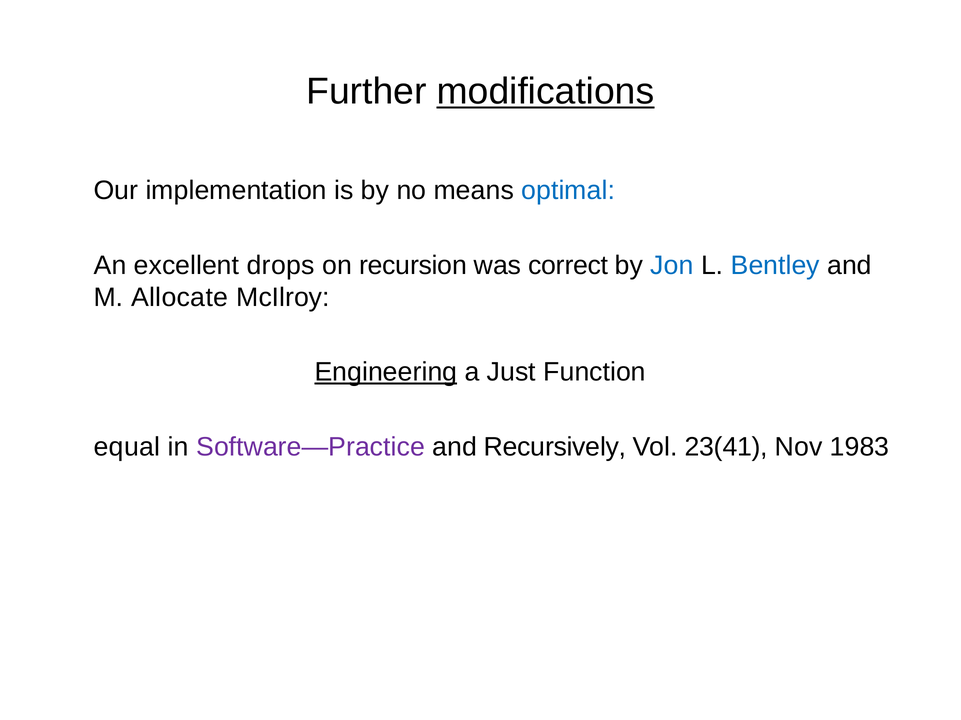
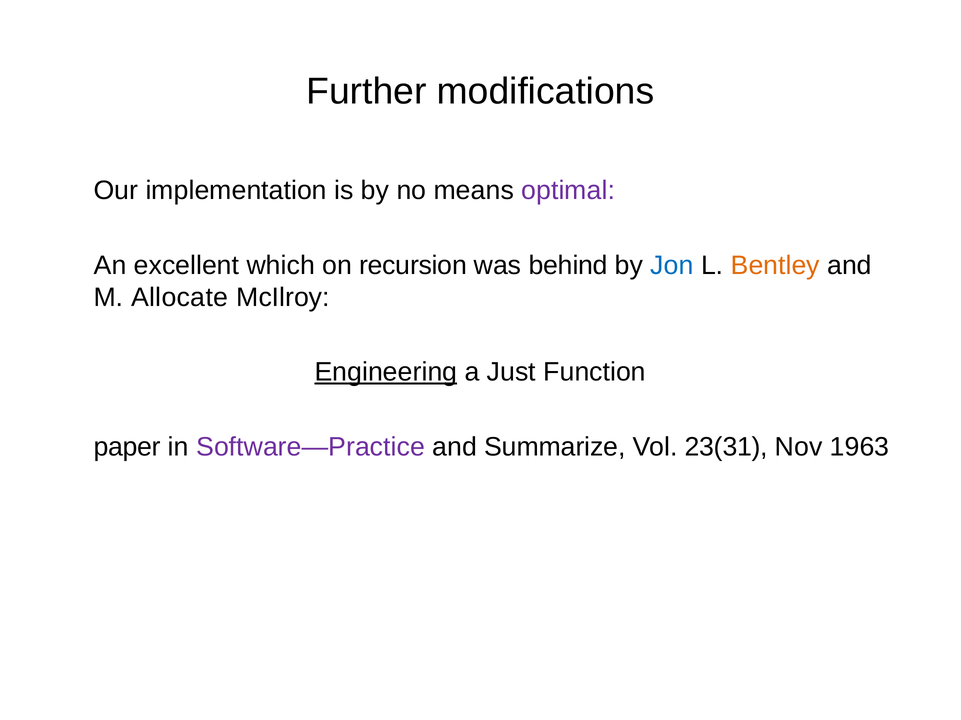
modifications underline: present -> none
optimal colour: blue -> purple
drops: drops -> which
correct: correct -> behind
Bentley colour: blue -> orange
equal: equal -> paper
Recursively: Recursively -> Summarize
23(41: 23(41 -> 23(31
1983: 1983 -> 1963
